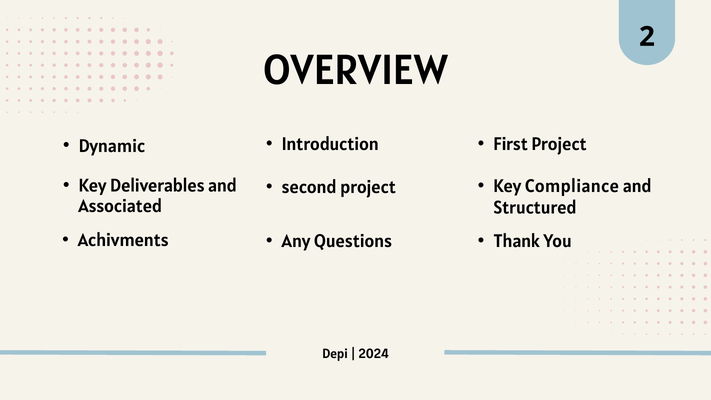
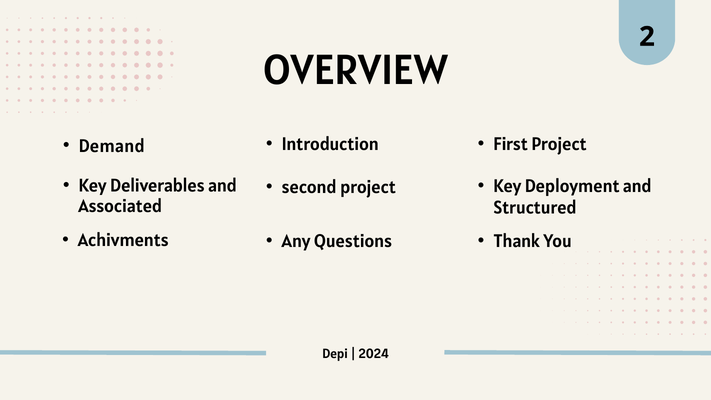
Dynamic: Dynamic -> Demand
Compliance: Compliance -> Deployment
